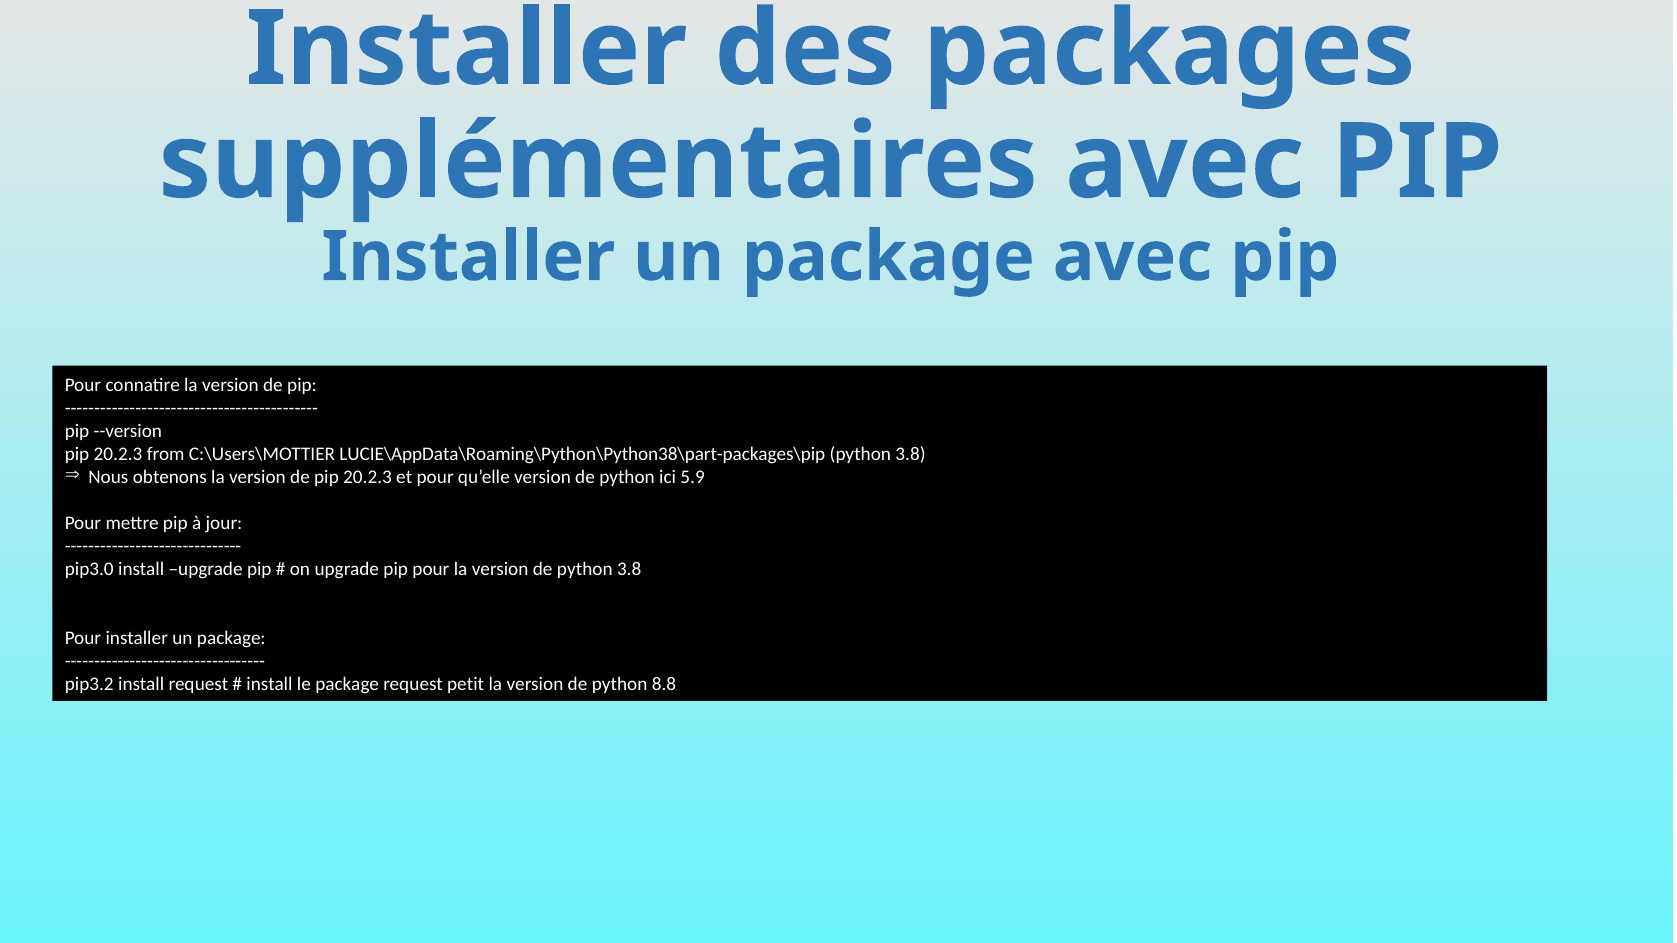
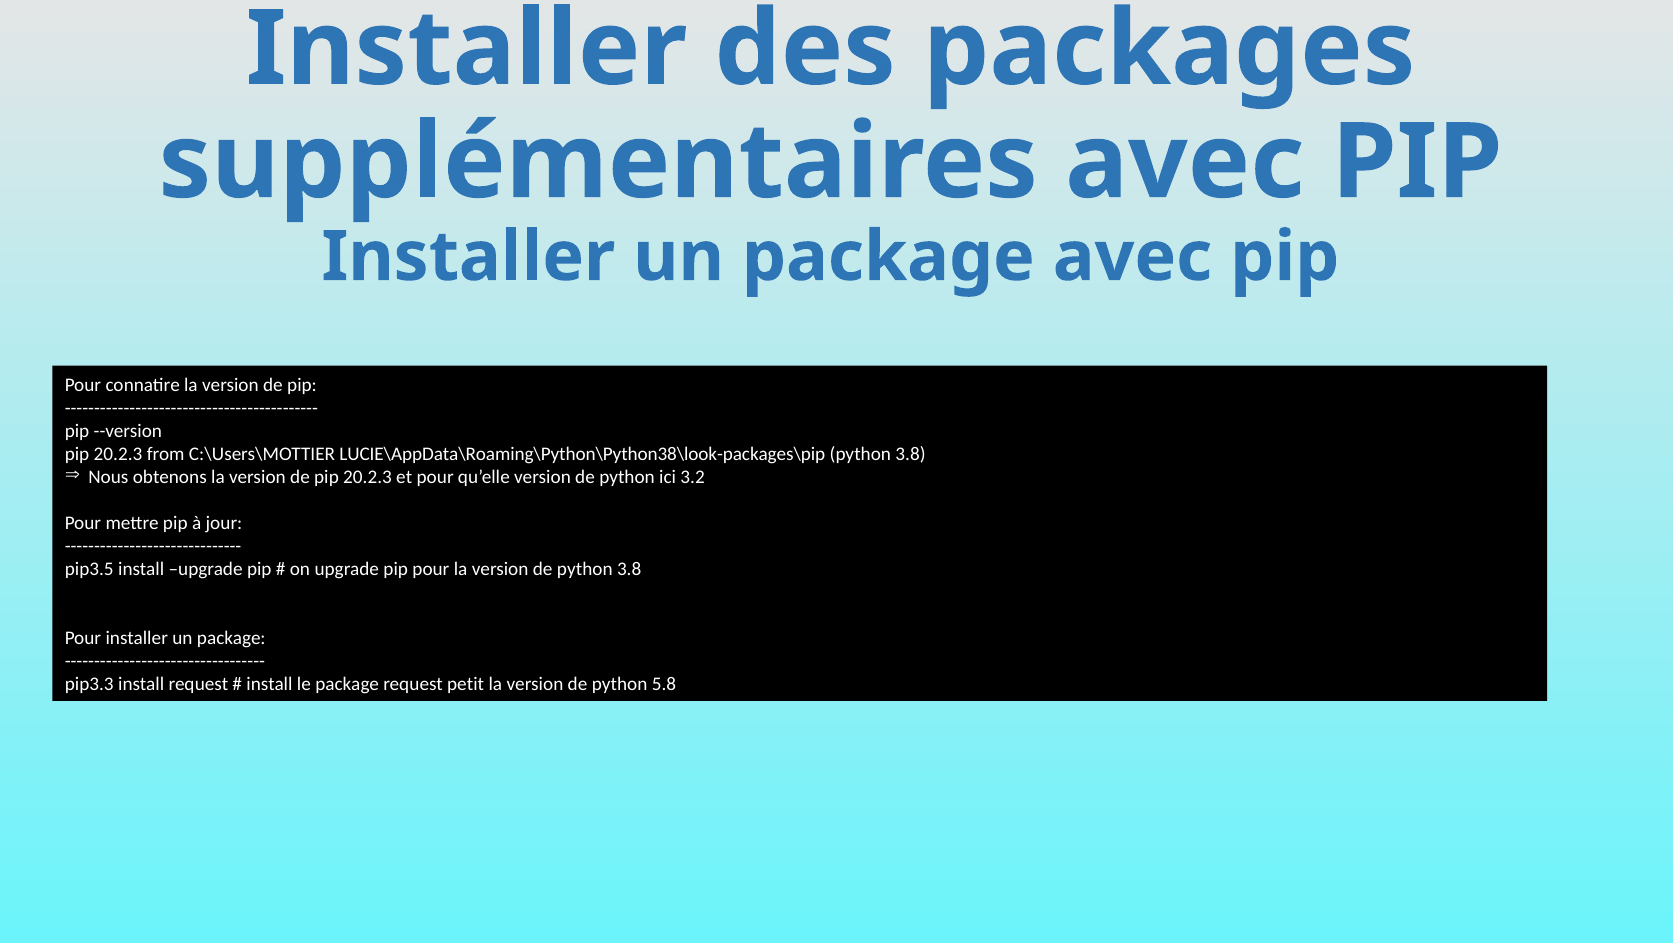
LUCIE\AppData\Roaming\Python\Python38\part-packages\pip: LUCIE\AppData\Roaming\Python\Python38\part-packages\pip -> LUCIE\AppData\Roaming\Python\Python38\look-packages\pip
5.9: 5.9 -> 3.2
pip3.0: pip3.0 -> pip3.5
pip3.2: pip3.2 -> pip3.3
8.8: 8.8 -> 5.8
